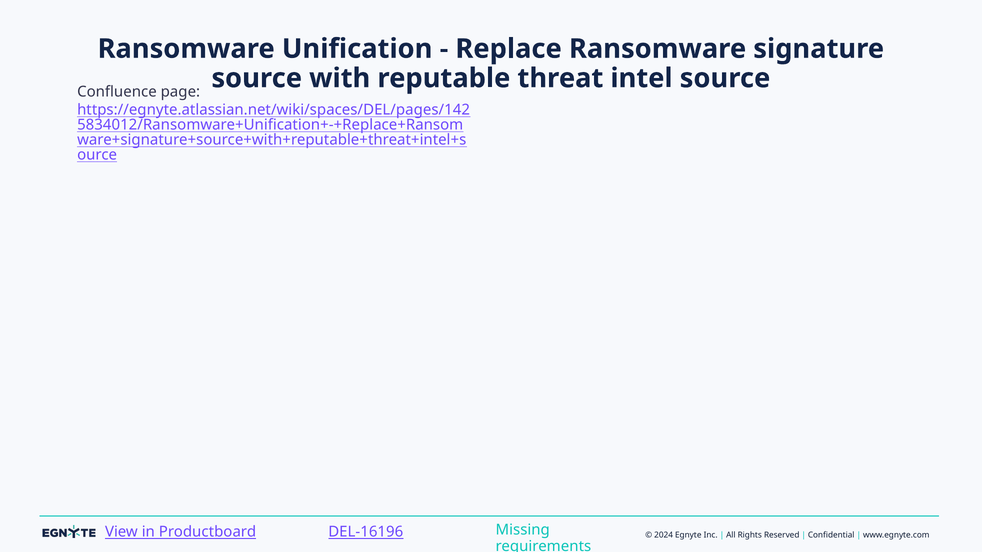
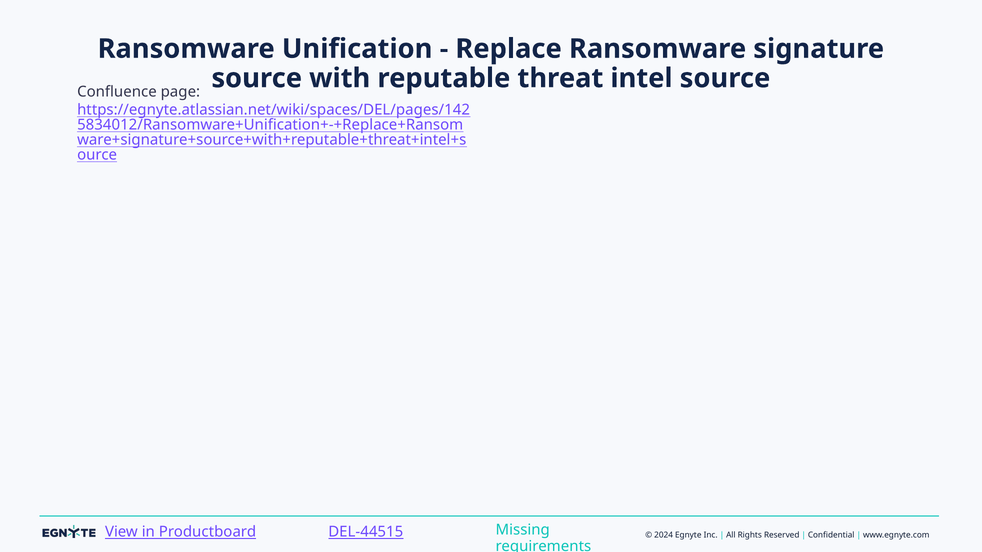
DEL-16196: DEL-16196 -> DEL-44515
